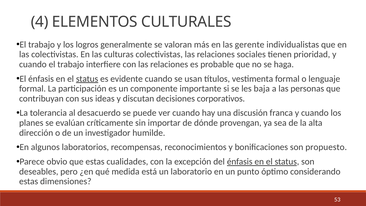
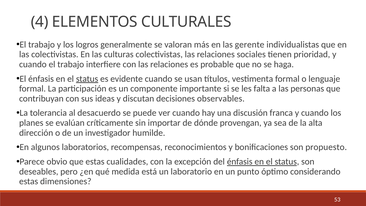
baja: baja -> falta
corporativos: corporativos -> observables
